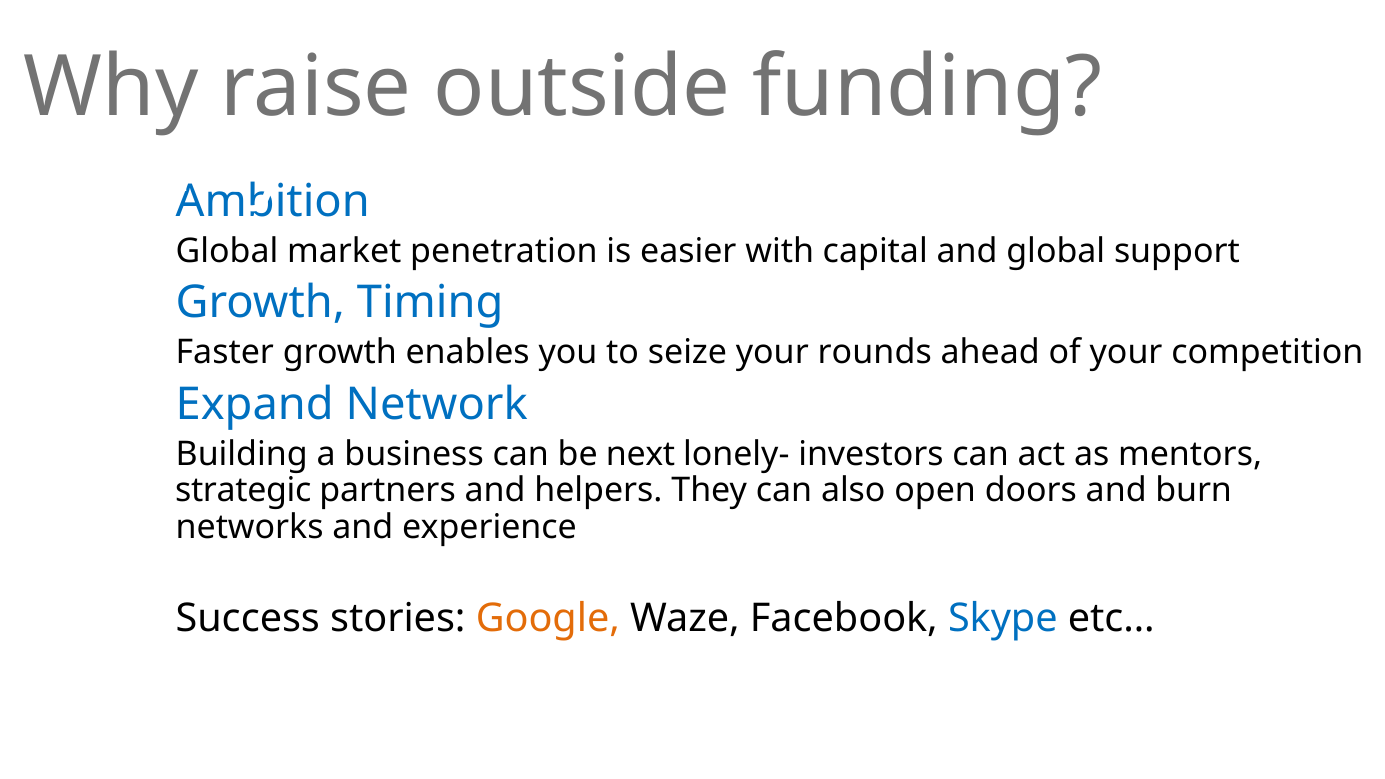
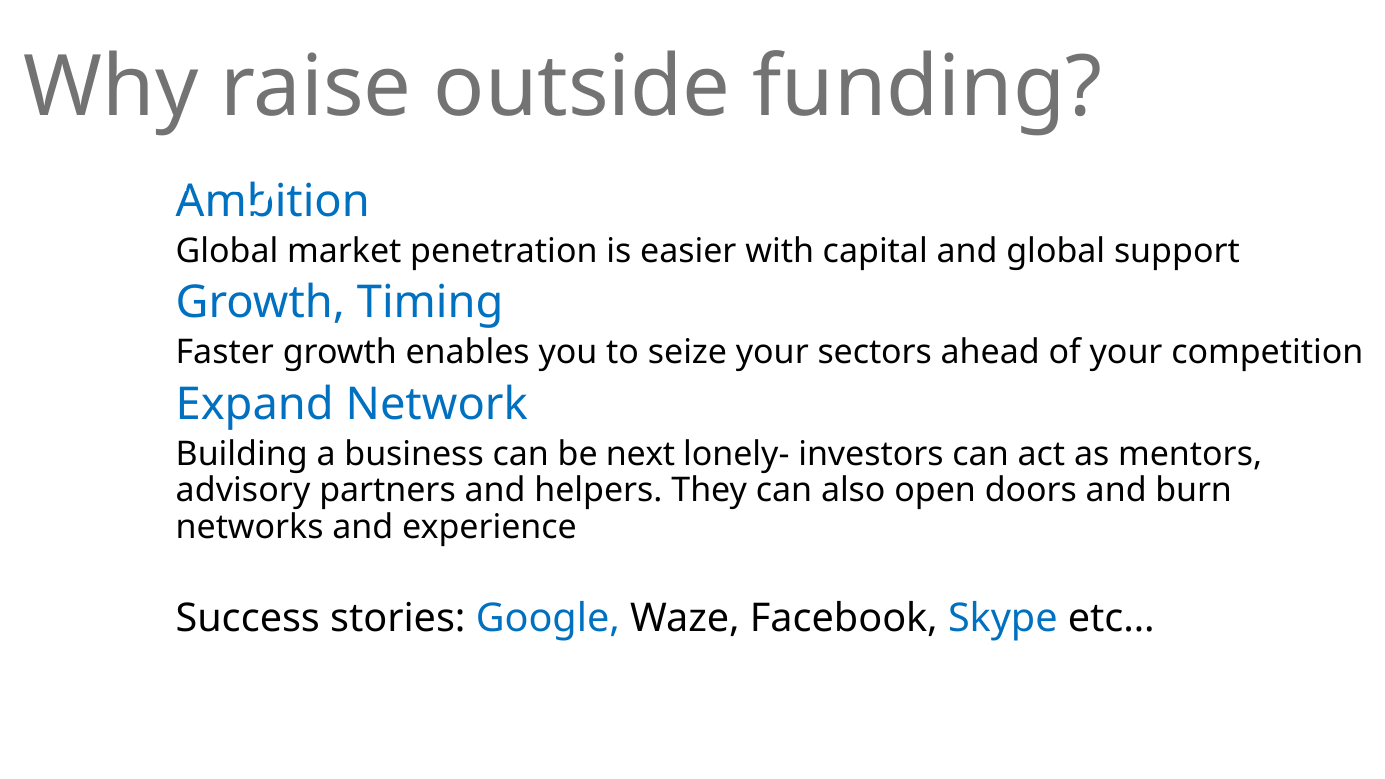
rounds: rounds -> sectors
strategic: strategic -> advisory
Google colour: orange -> blue
